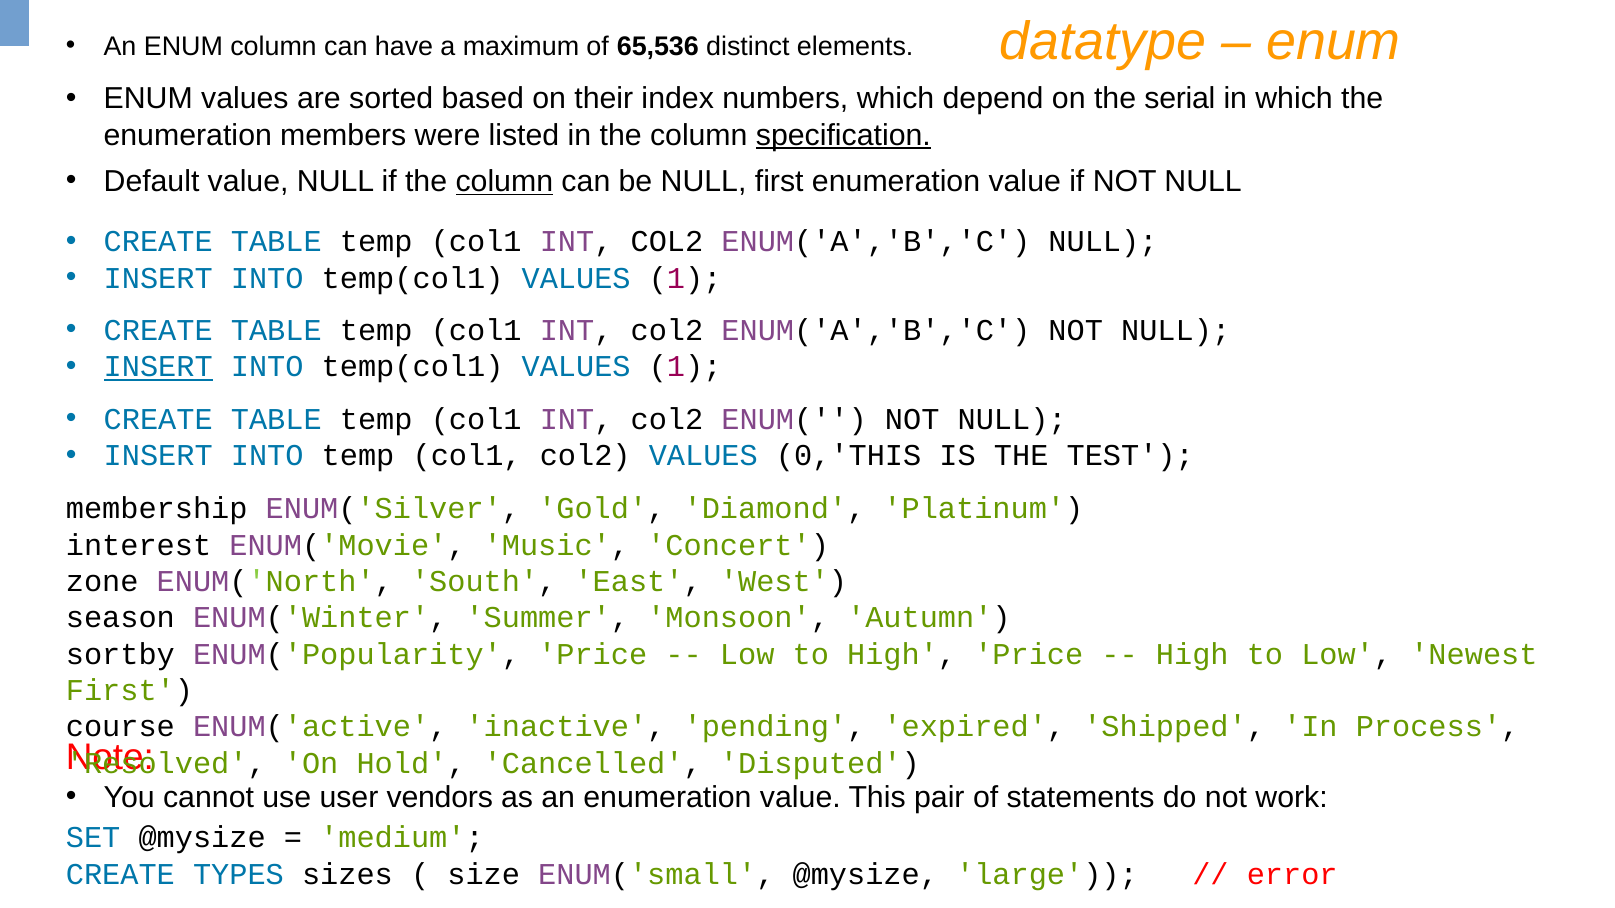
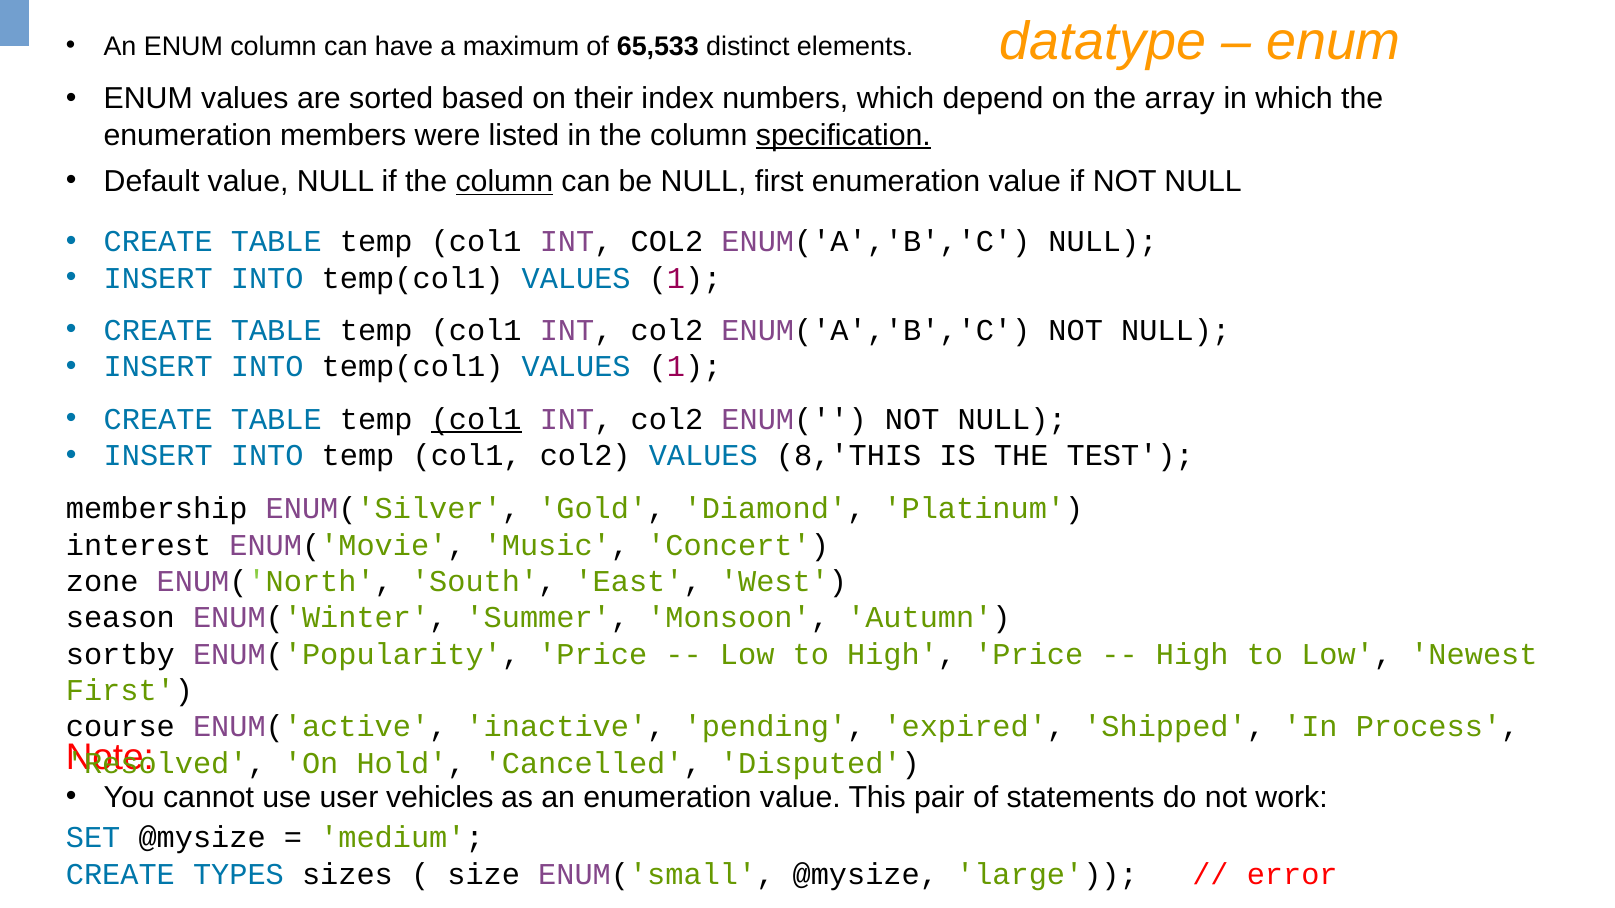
65,536: 65,536 -> 65,533
serial: serial -> array
INSERT at (158, 367) underline: present -> none
col1 at (476, 420) underline: none -> present
0,'THIS: 0,'THIS -> 8,'THIS
vendors: vendors -> vehicles
